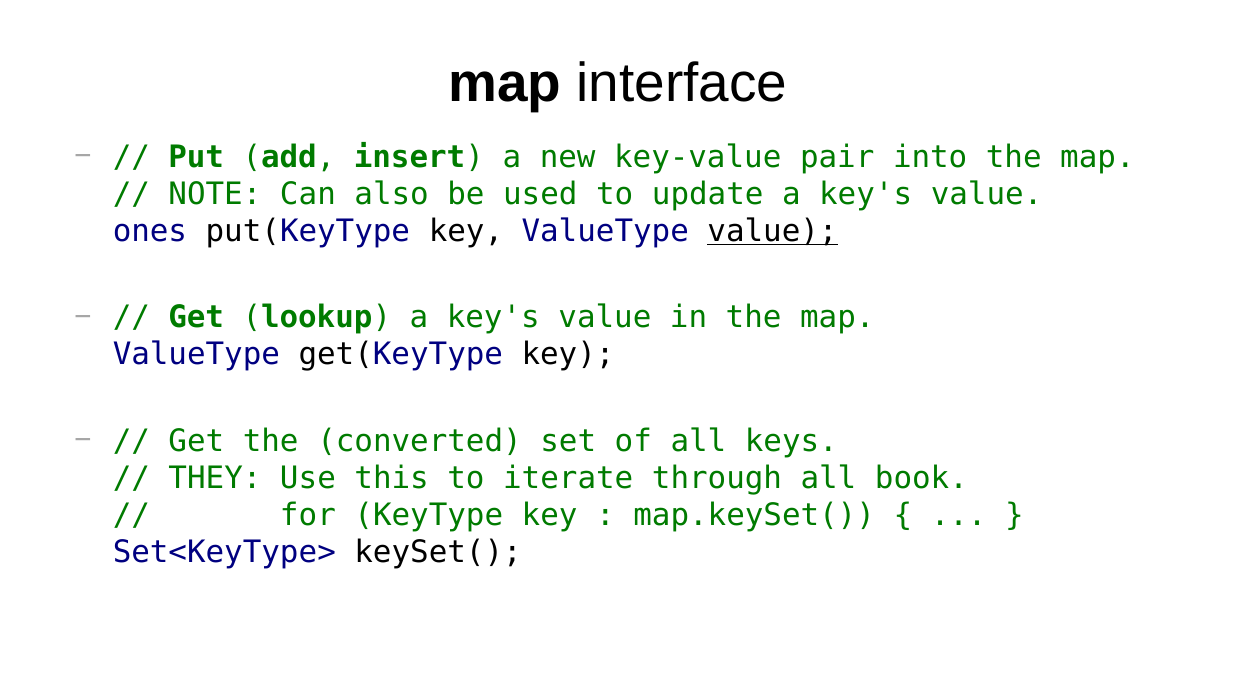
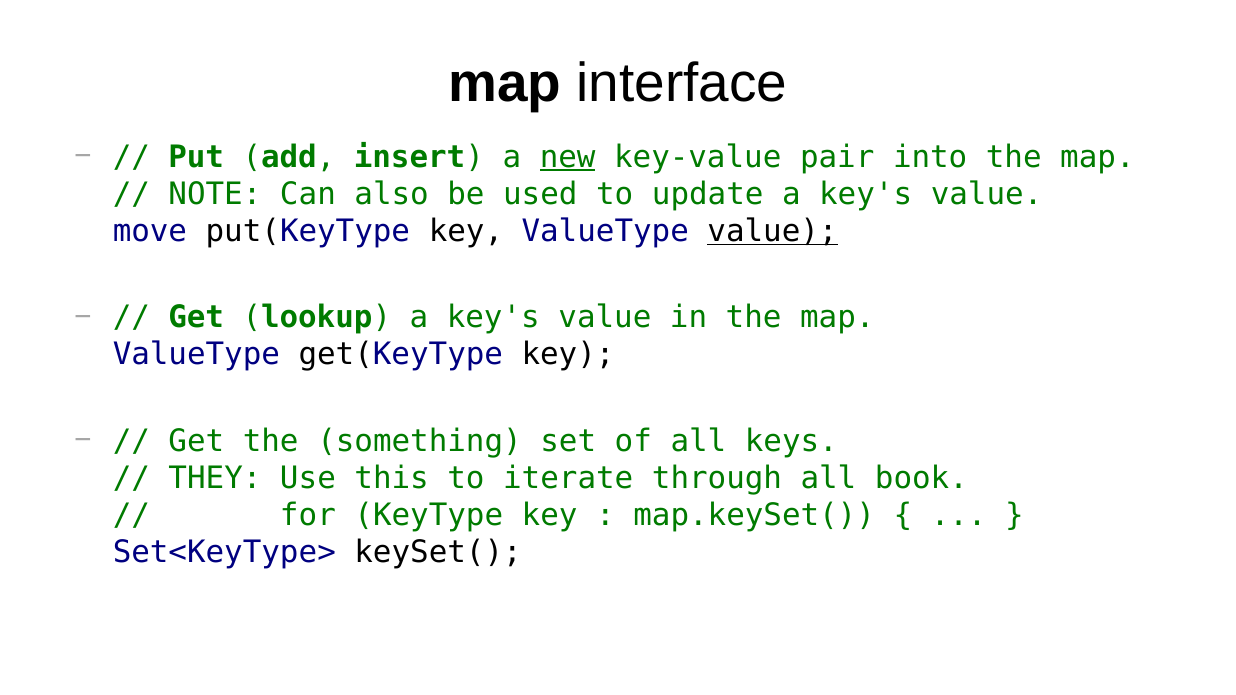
new underline: none -> present
ones: ones -> move
converted: converted -> something
